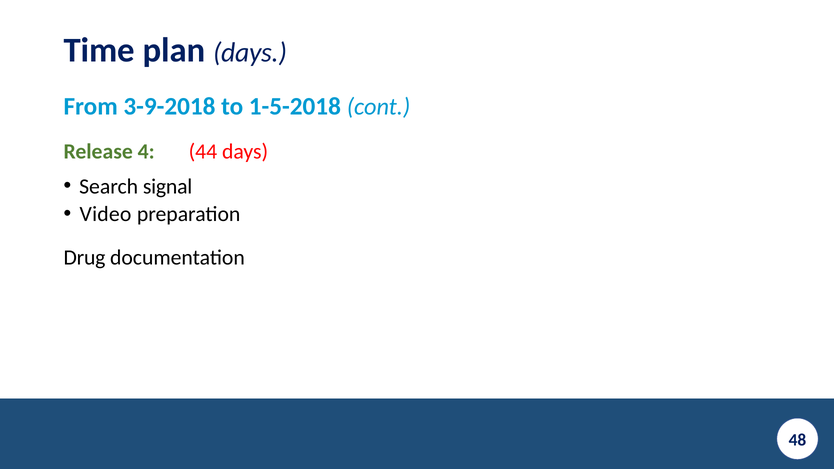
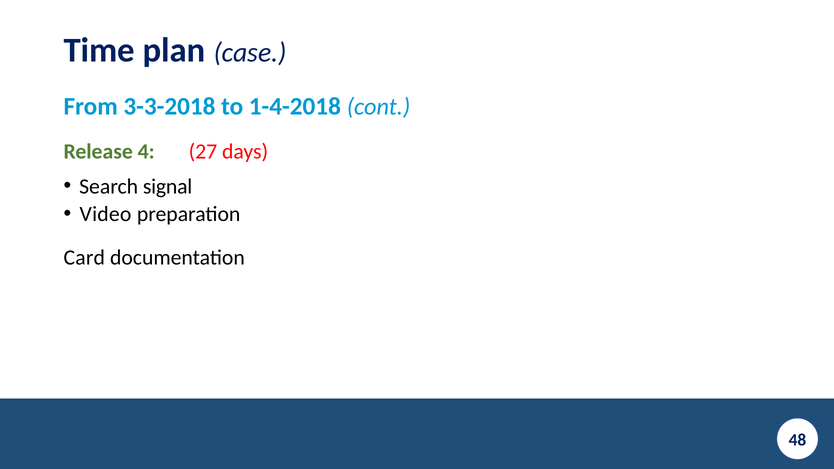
plan days: days -> case
3-9-2018: 3-9-2018 -> 3-3-2018
1-5-2018: 1-5-2018 -> 1-4-2018
44: 44 -> 27
Drug: Drug -> Card
